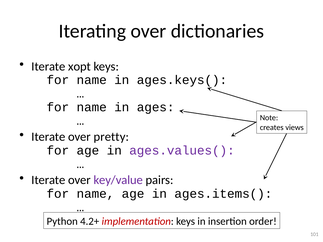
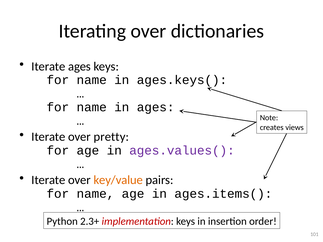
Iterate xopt: xopt -> ages
key/value colour: purple -> orange
4.2+: 4.2+ -> 2.3+
